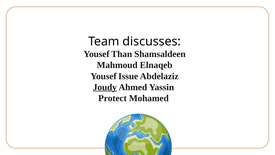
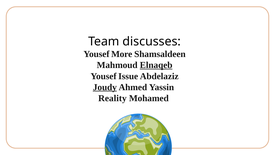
Than: Than -> More
Elnaqeb underline: none -> present
Protect: Protect -> Reality
